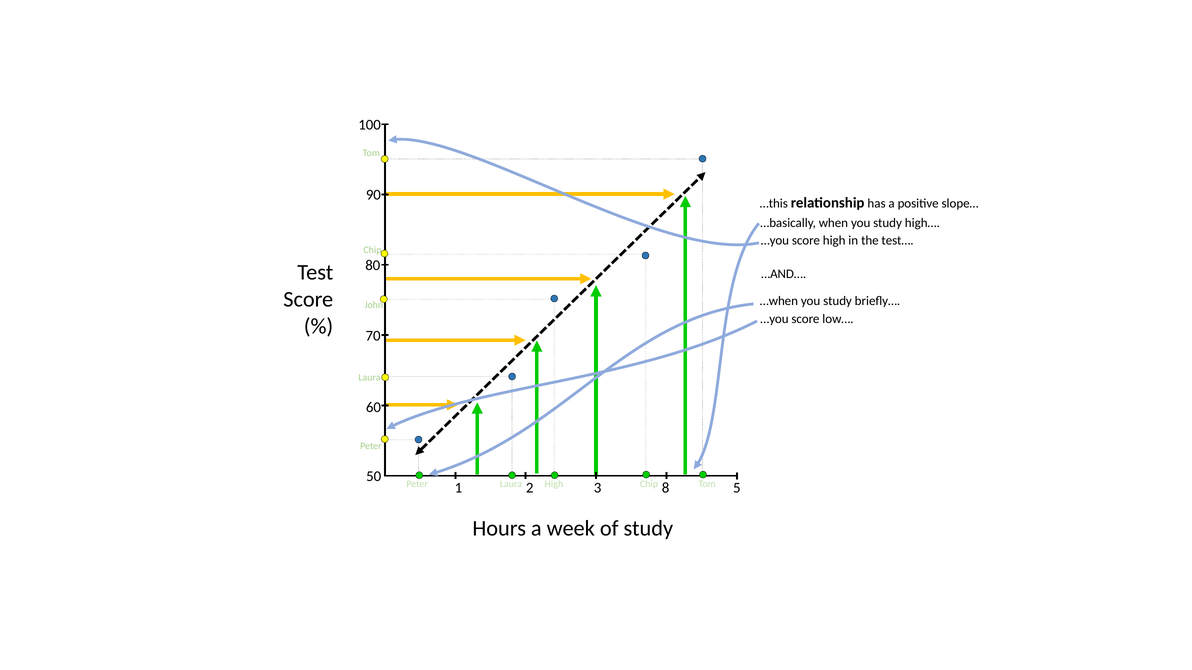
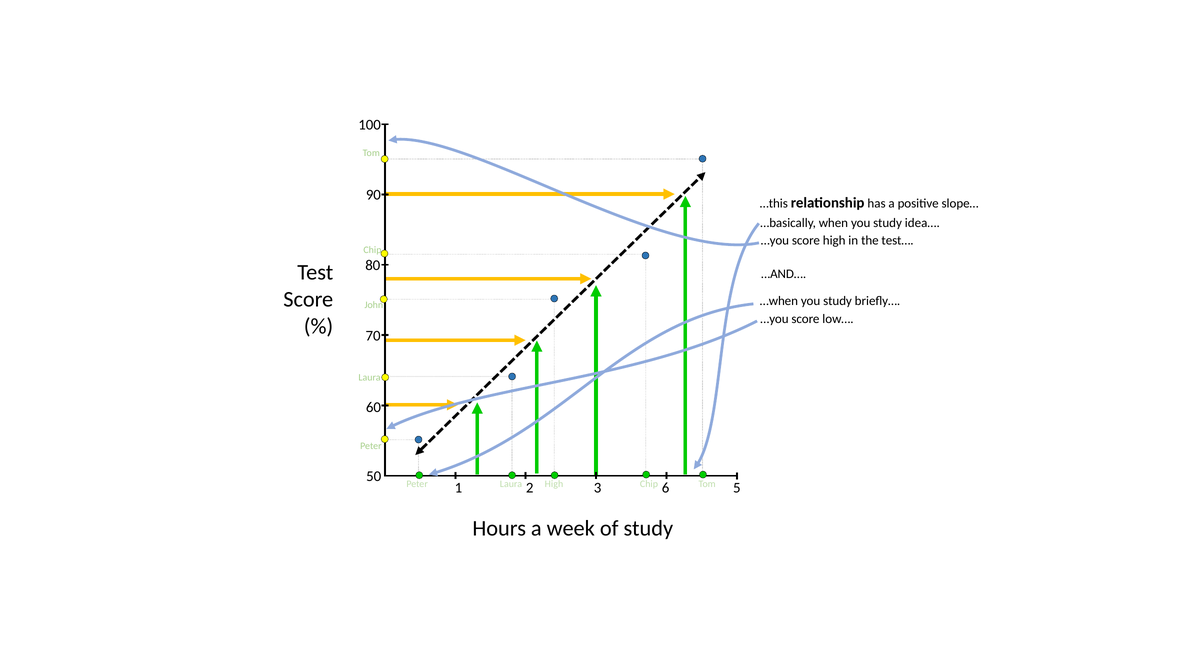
high…: high… -> idea…
8: 8 -> 6
